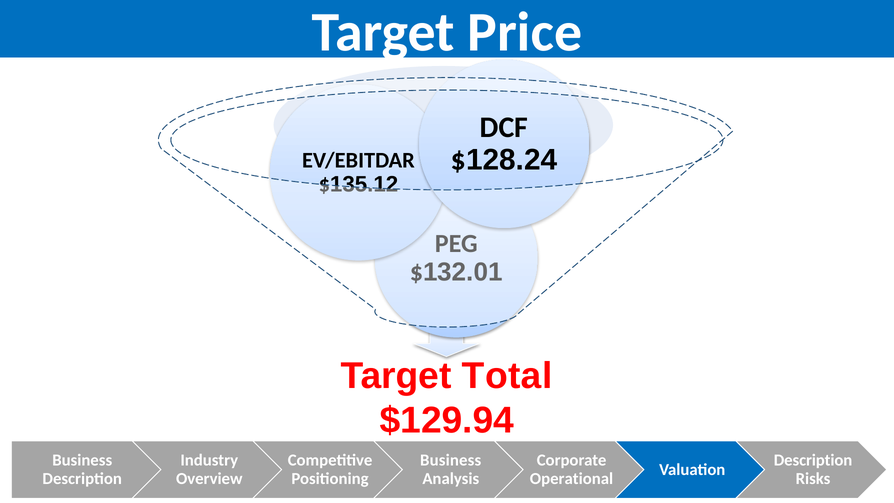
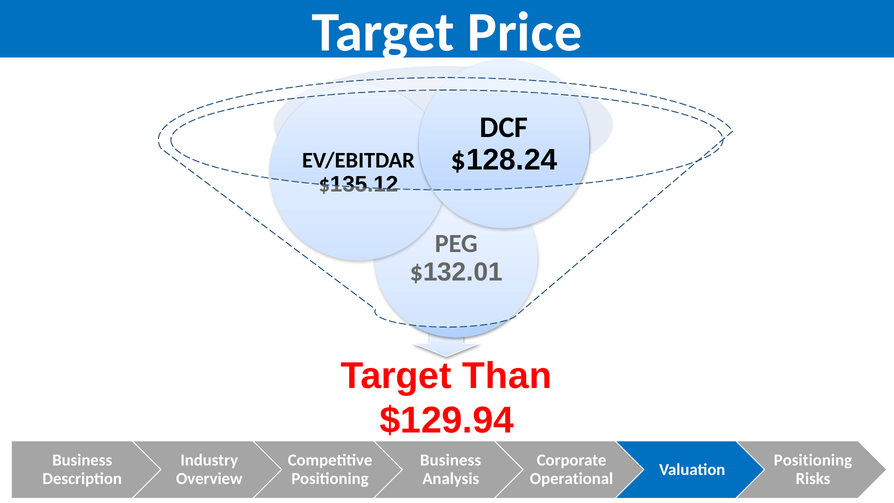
Total: Total -> Than
Description at (813, 460): Description -> Positioning
